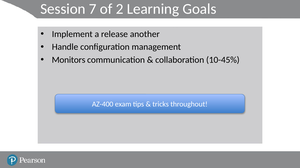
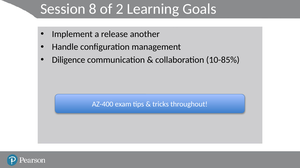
7: 7 -> 8
Monitors: Monitors -> Diligence
10-45%: 10-45% -> 10-85%
